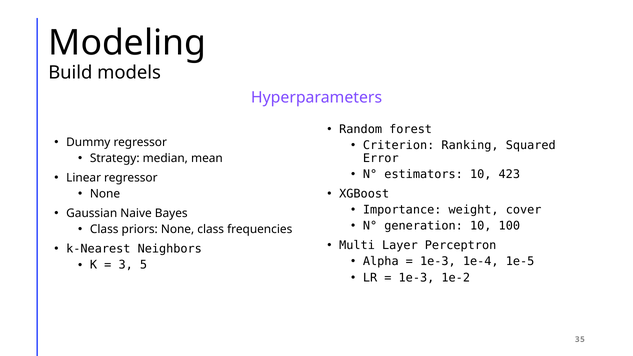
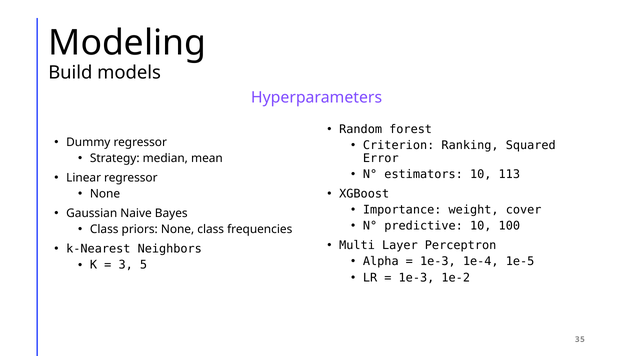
423: 423 -> 113
generation: generation -> predictive
